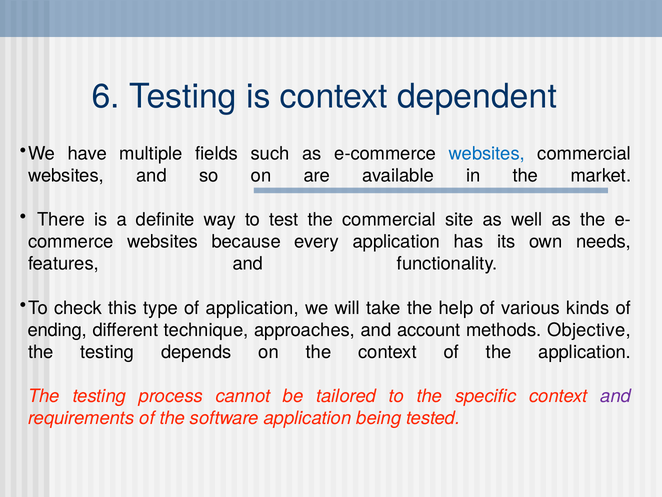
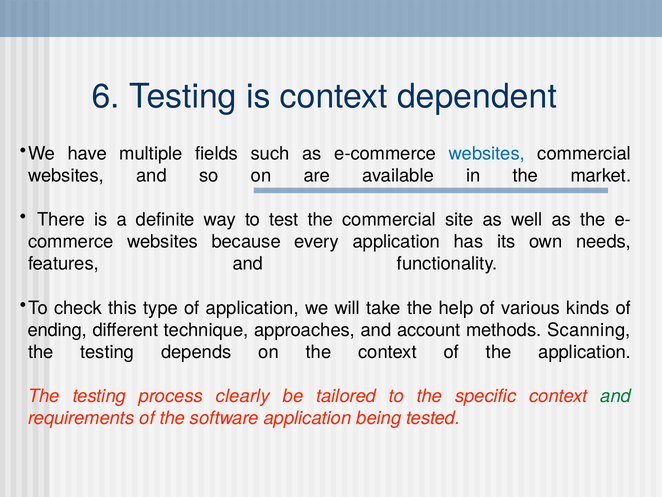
Objective: Objective -> Scanning
cannot: cannot -> clearly
and at (616, 396) colour: purple -> green
